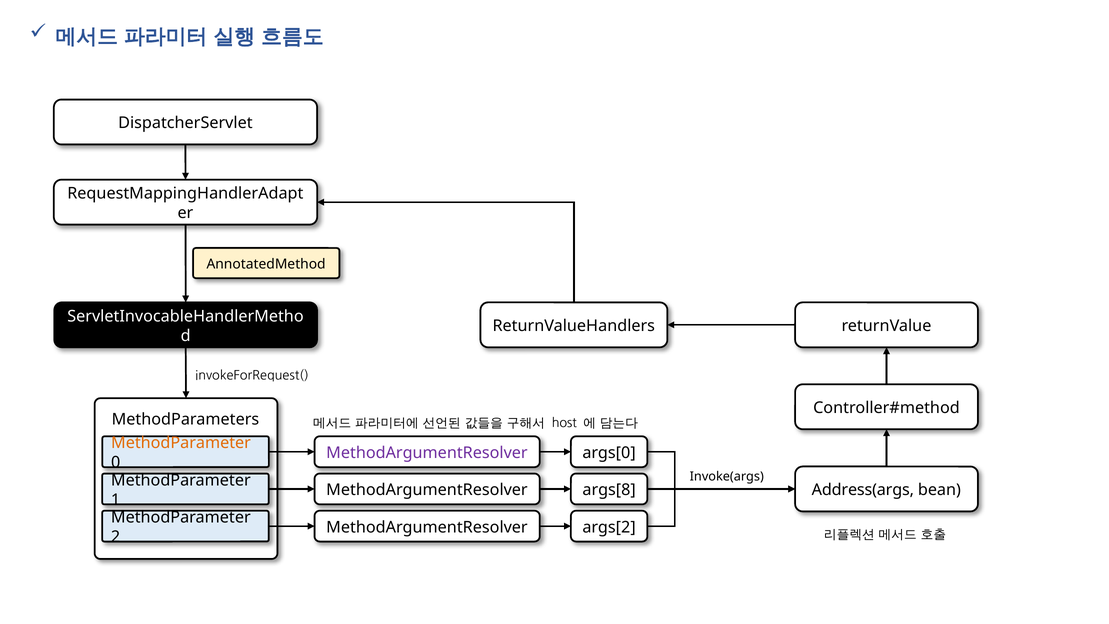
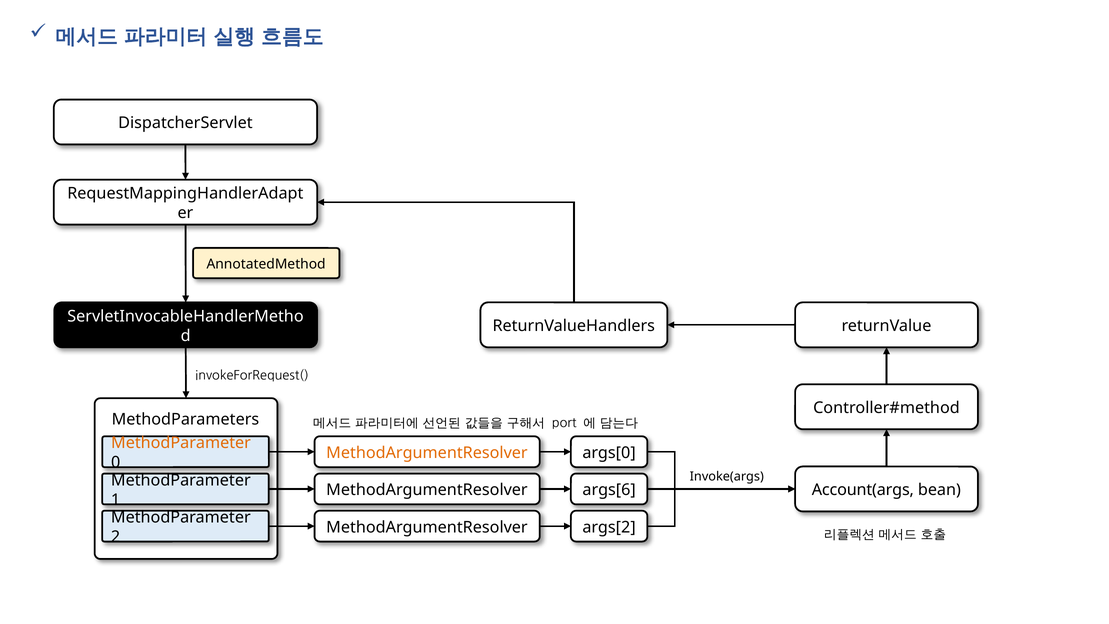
host: host -> port
MethodArgumentResolver at (427, 453) colour: purple -> orange
args[8: args[8 -> args[6
Address(args: Address(args -> Account(args
